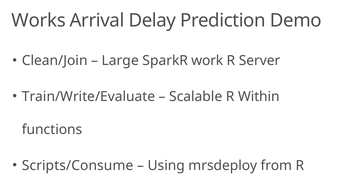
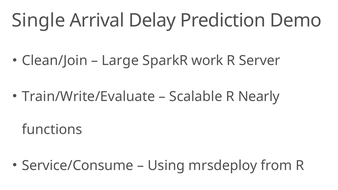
Works: Works -> Single
Within: Within -> Nearly
Scripts/Consume: Scripts/Consume -> Service/Consume
